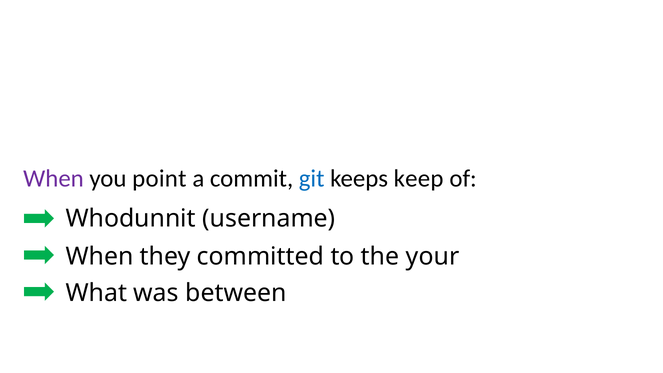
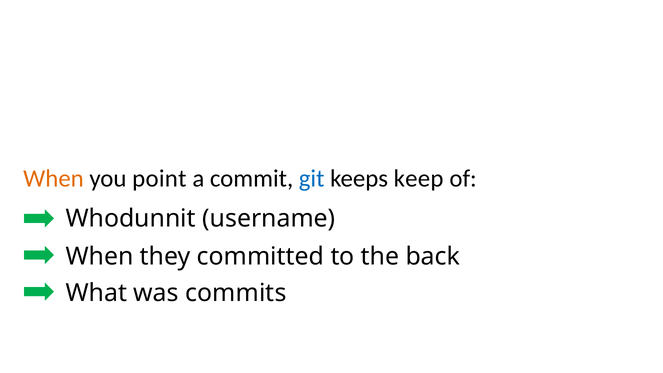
When at (54, 179) colour: purple -> orange
your: your -> back
between: between -> commits
